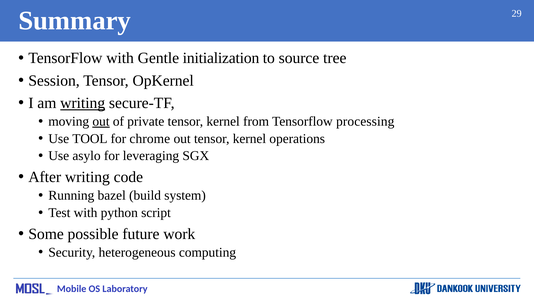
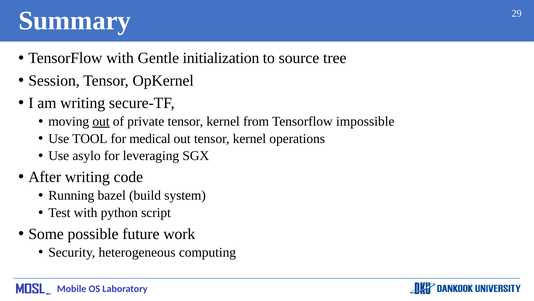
writing at (83, 103) underline: present -> none
processing: processing -> impossible
chrome: chrome -> medical
